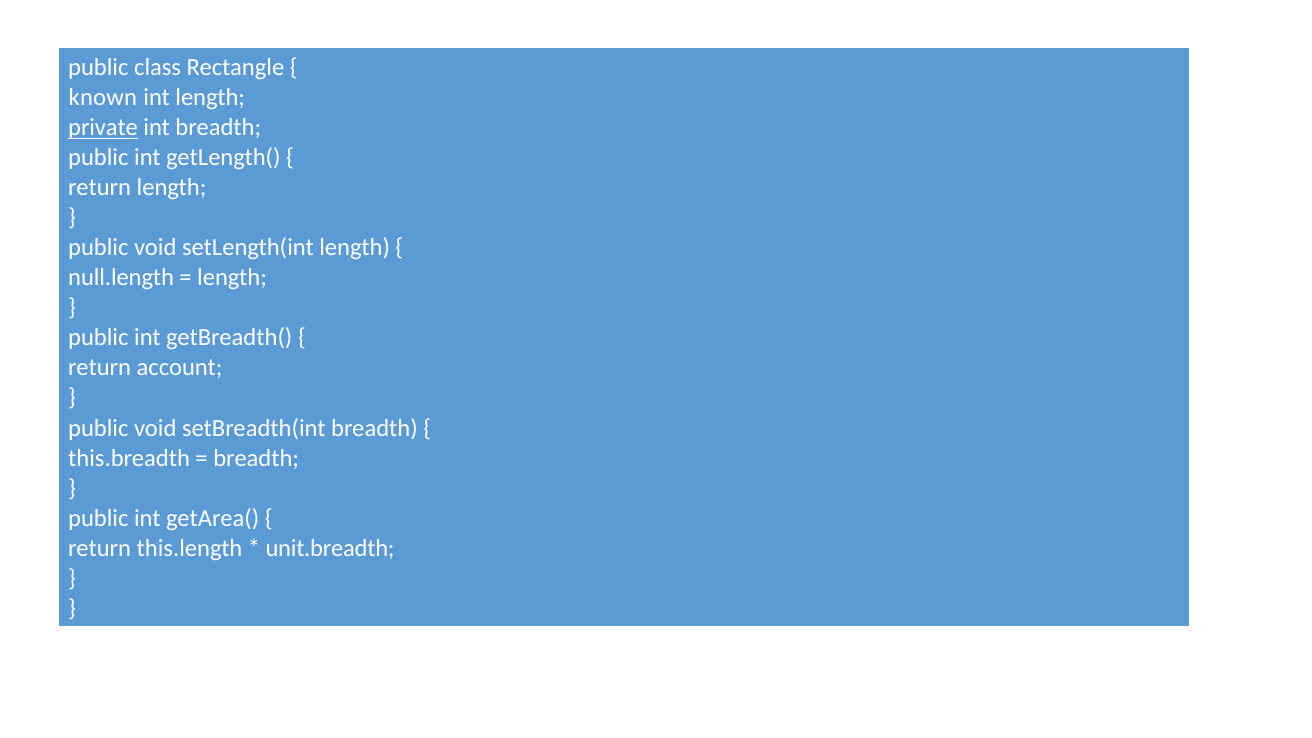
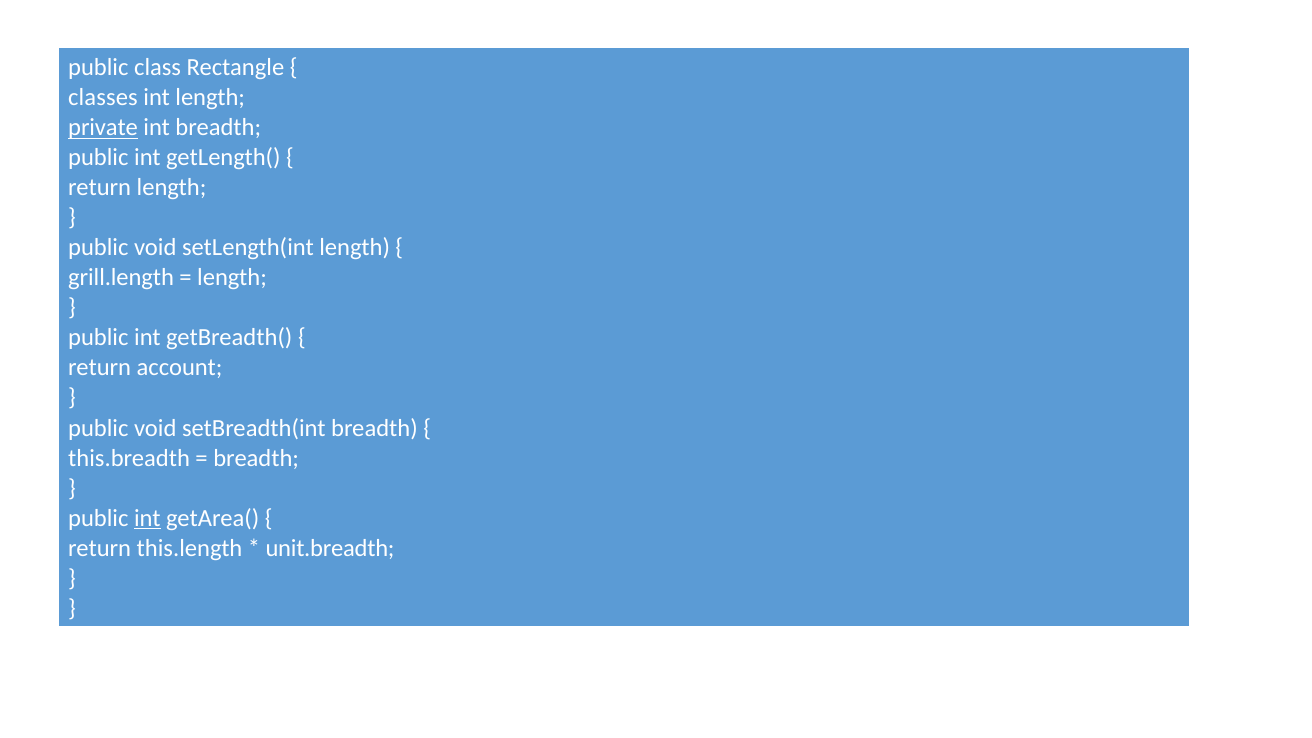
known: known -> classes
null.length: null.length -> grill.length
int at (147, 518) underline: none -> present
